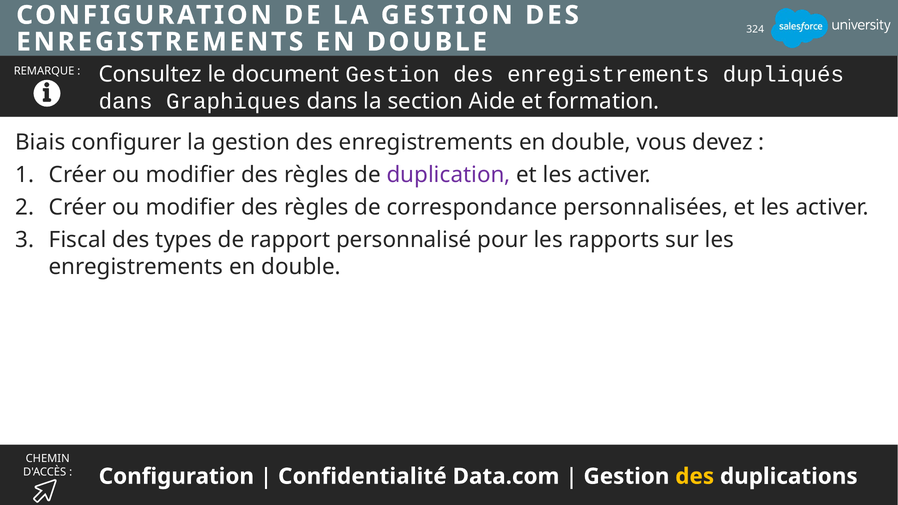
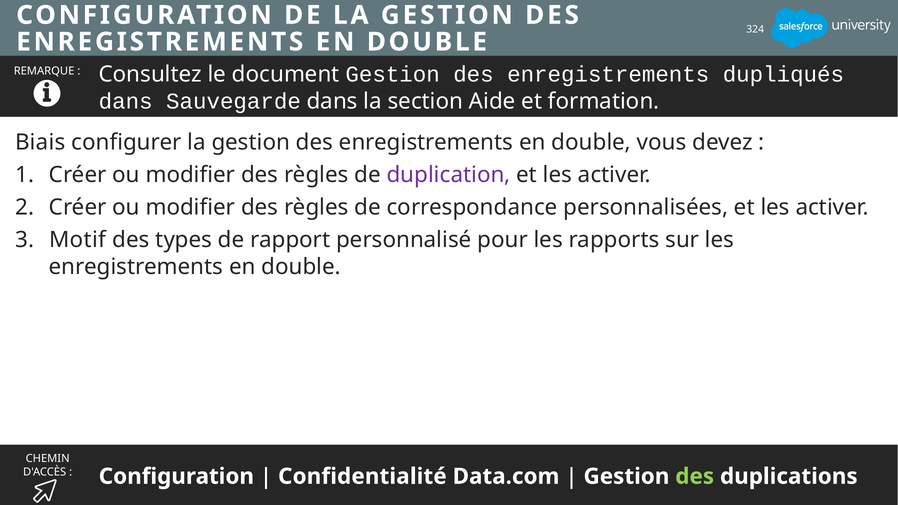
Graphiques: Graphiques -> Sauvegarde
Fiscal: Fiscal -> Motif
des at (695, 476) colour: yellow -> light green
